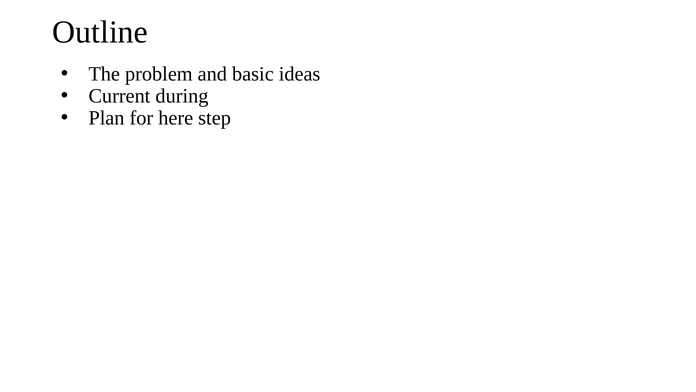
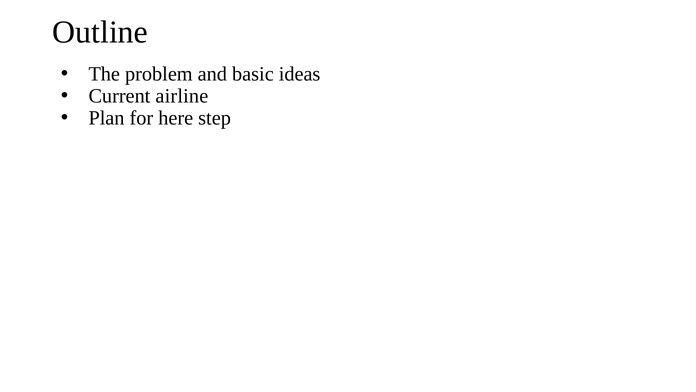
during: during -> airline
